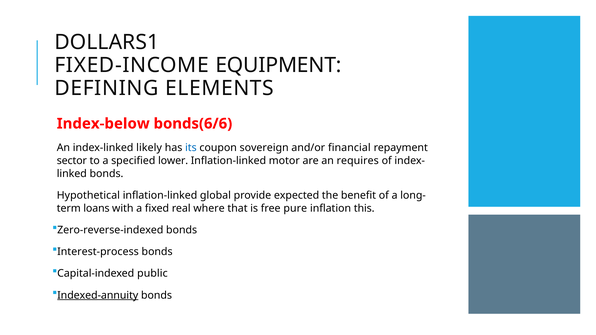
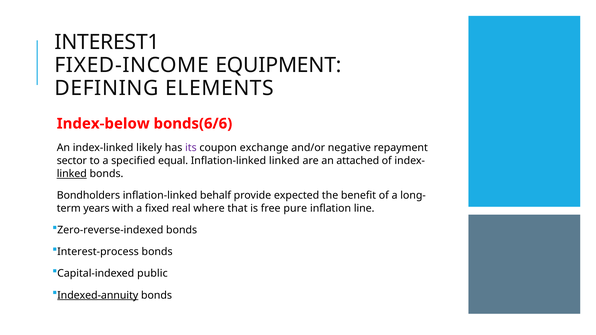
DOLLARS1: DOLLARS1 -> INTEREST1
its colour: blue -> purple
sovereign: sovereign -> exchange
financial: financial -> negative
lower: lower -> equal
Inflation-linked motor: motor -> linked
requires: requires -> attached
linked at (72, 174) underline: none -> present
Hypothetical: Hypothetical -> Bondholders
global: global -> behalf
loans: loans -> years
this: this -> line
